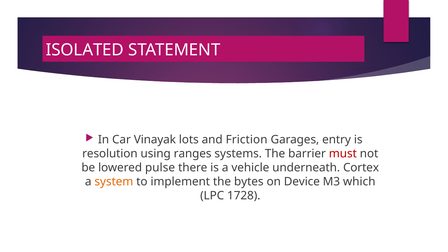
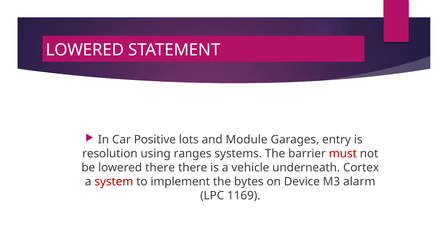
ISOLATED at (85, 50): ISOLATED -> LOWERED
Vinayak: Vinayak -> Positive
Friction: Friction -> Module
lowered pulse: pulse -> there
system colour: orange -> red
which: which -> alarm
1728: 1728 -> 1169
